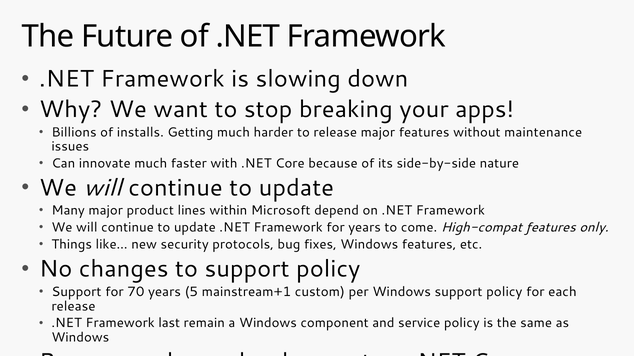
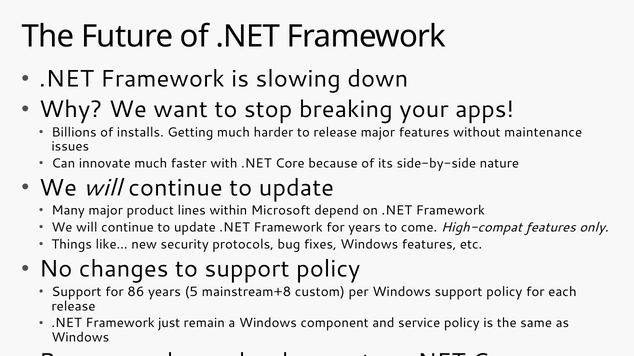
70: 70 -> 86
mainstream+1: mainstream+1 -> mainstream+8
last: last -> just
